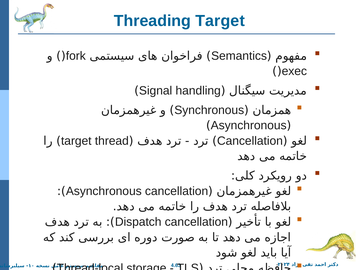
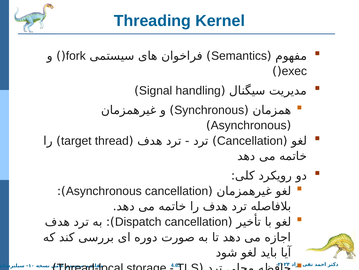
Threading Target: Target -> Kernel
